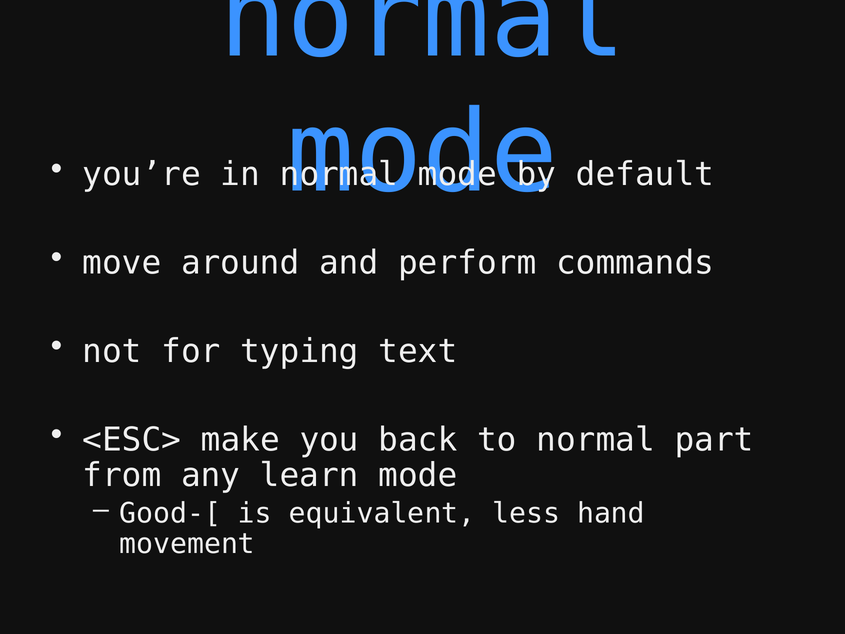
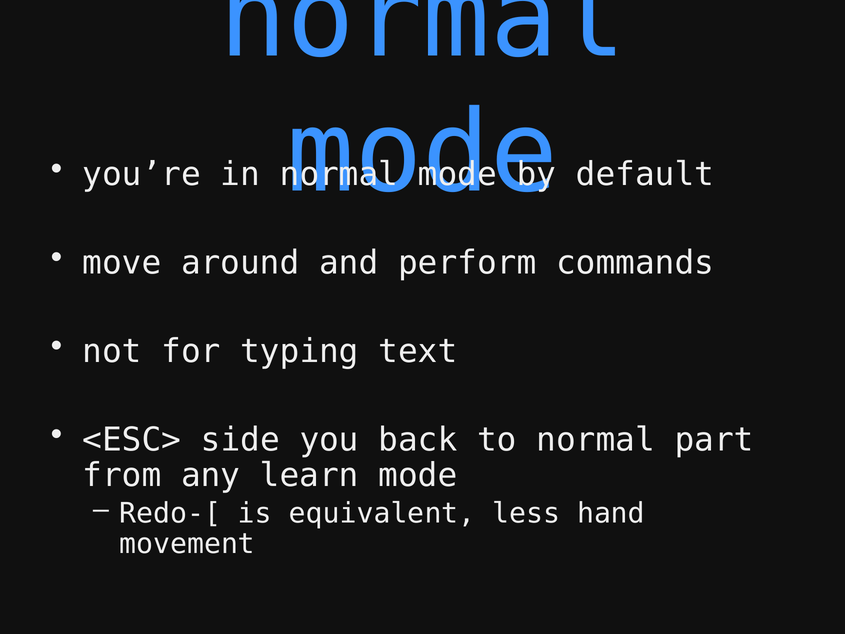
make: make -> side
Good-[: Good-[ -> Redo-[
